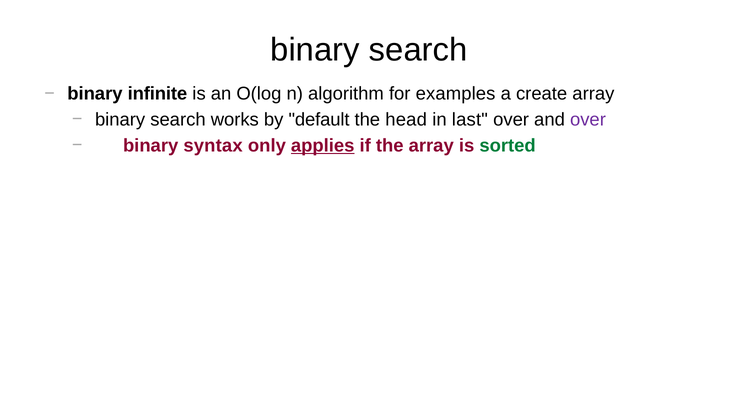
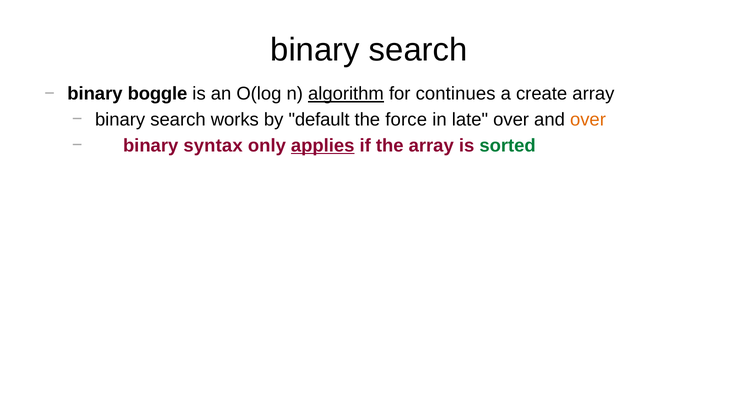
infinite: infinite -> boggle
algorithm underline: none -> present
examples: examples -> continues
head: head -> force
last: last -> late
over at (588, 120) colour: purple -> orange
